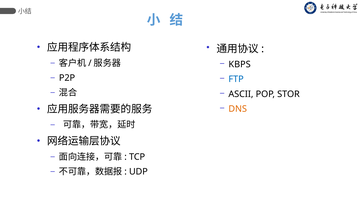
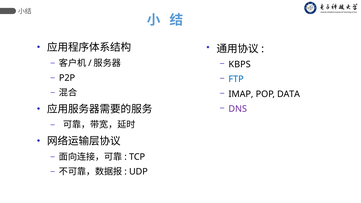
ASCII: ASCII -> IMAP
STOR: STOR -> DATA
DNS colour: orange -> purple
